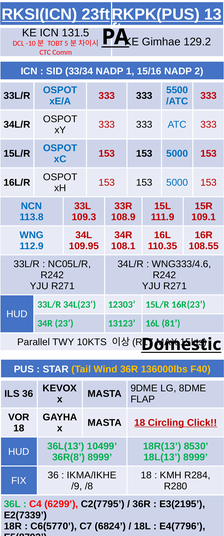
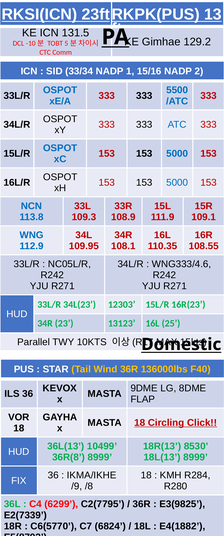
81: 81 -> 25
E3(2195: E3(2195 -> E3(9825
E4(7796: E4(7796 -> E4(1882
